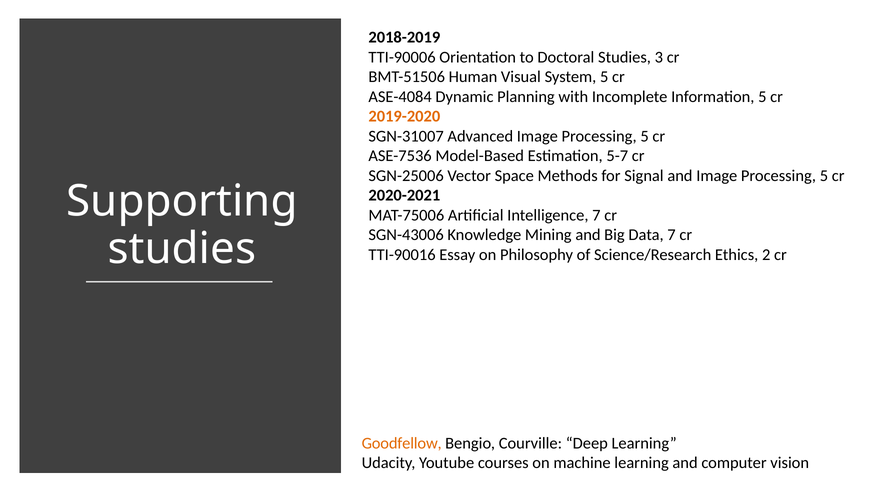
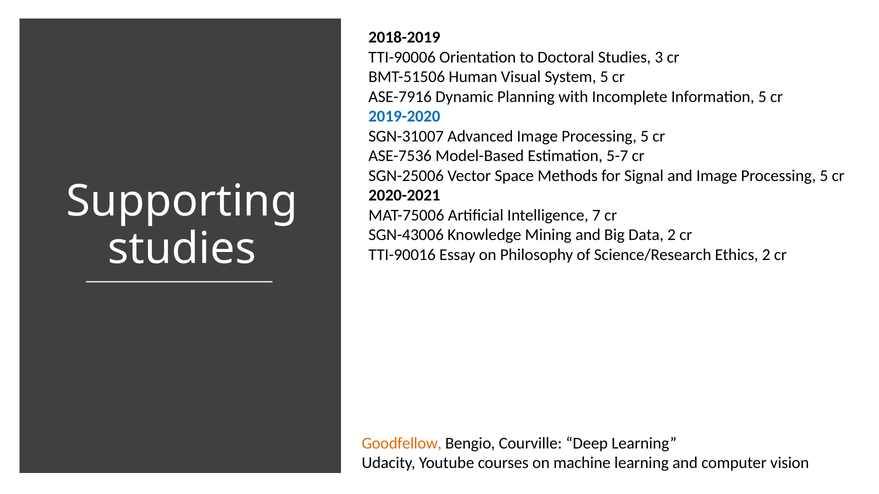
ASE-4084: ASE-4084 -> ASE-7916
2019-2020 colour: orange -> blue
Data 7: 7 -> 2
